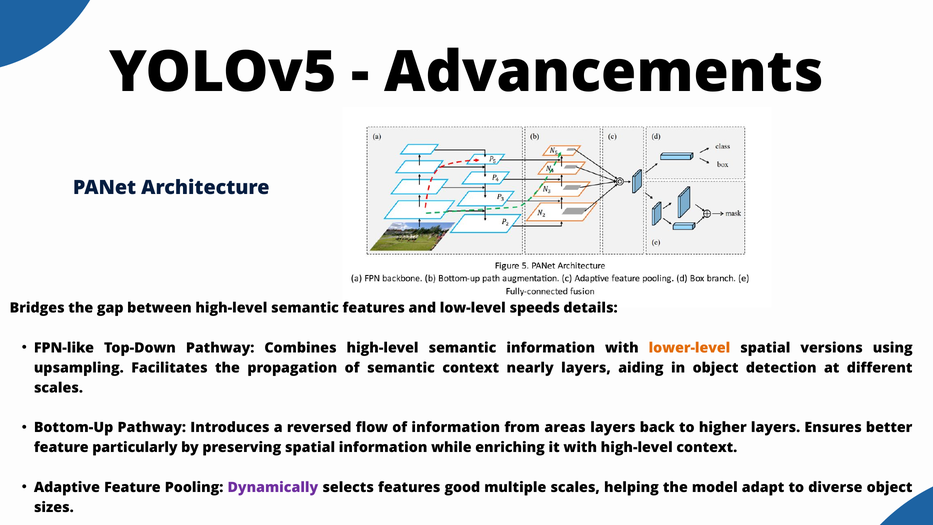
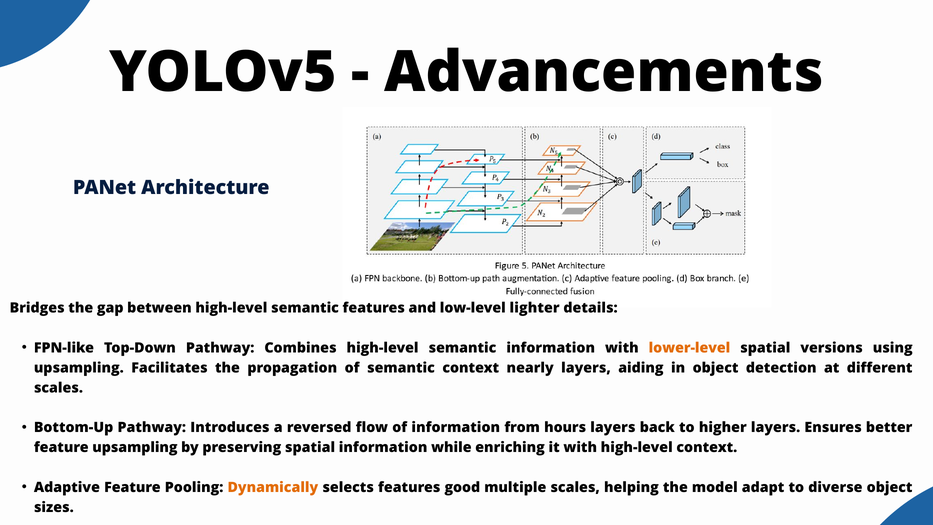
speeds: speeds -> lighter
areas: areas -> hours
feature particularly: particularly -> upsampling
Dynamically colour: purple -> orange
